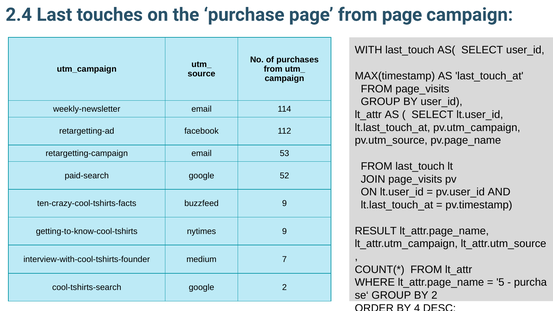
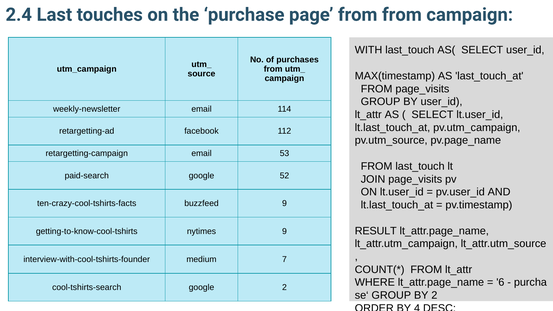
from page: page -> from
5: 5 -> 6
